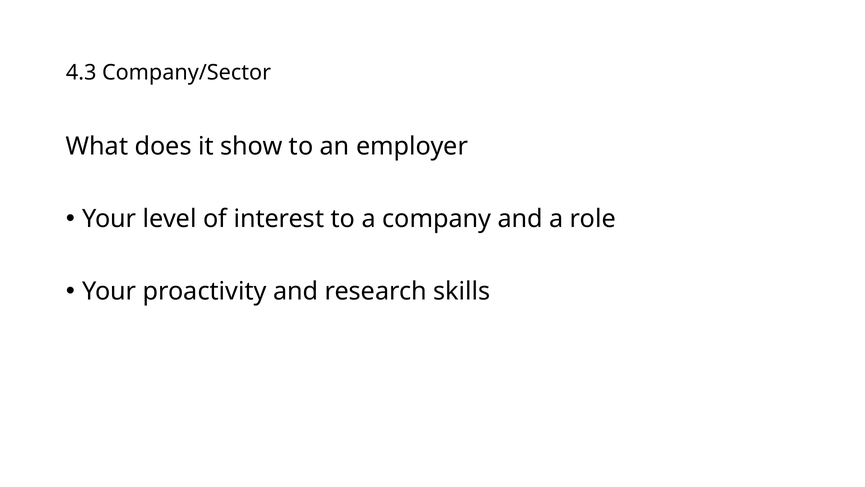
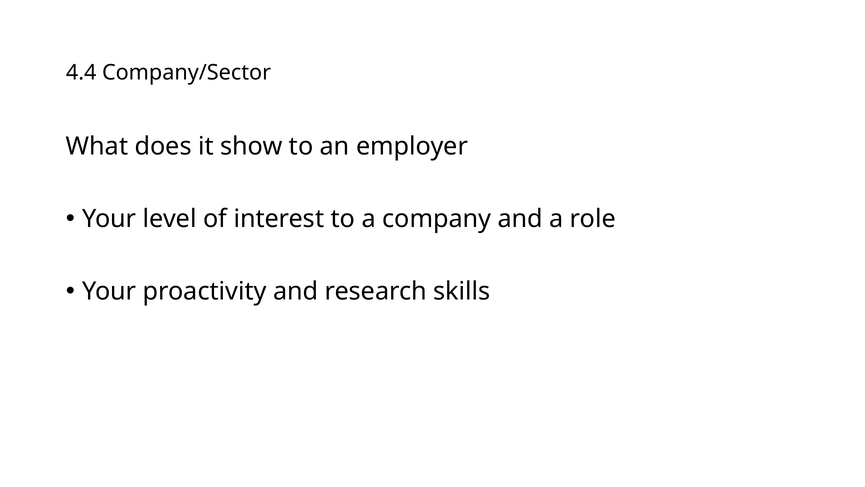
4.3: 4.3 -> 4.4
